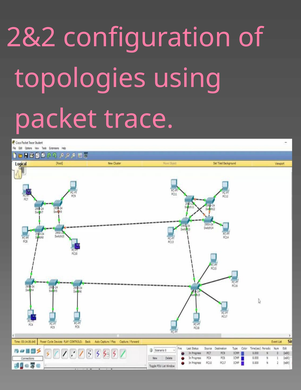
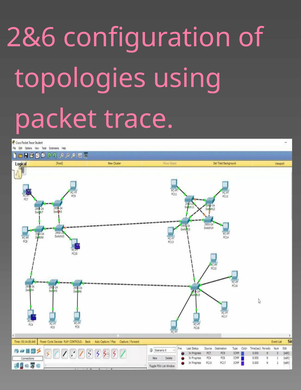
2&2: 2&2 -> 2&6
